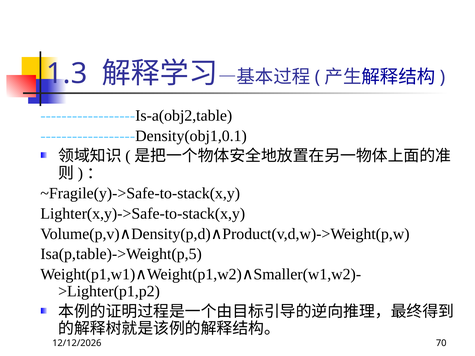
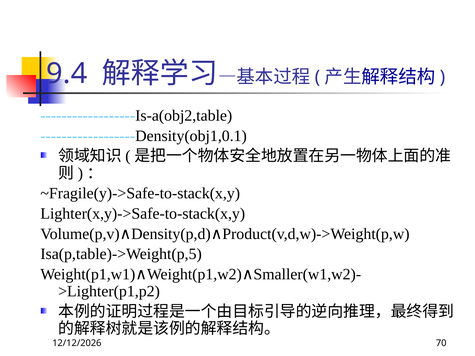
1.3: 1.3 -> 9.4
